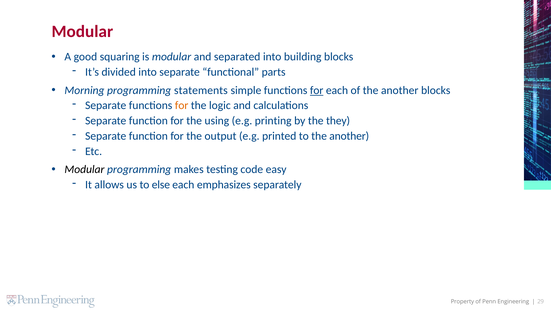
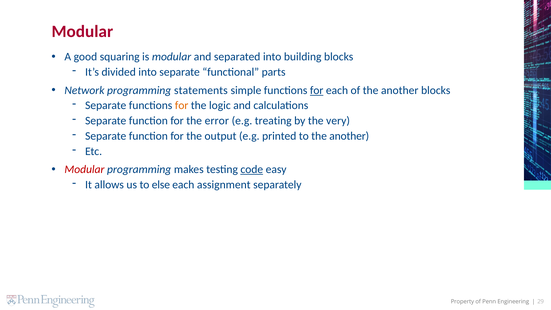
Morning: Morning -> Network
using: using -> error
printing: printing -> treating
they: they -> very
Modular at (84, 169) colour: black -> red
code underline: none -> present
emphasizes: emphasizes -> assignment
